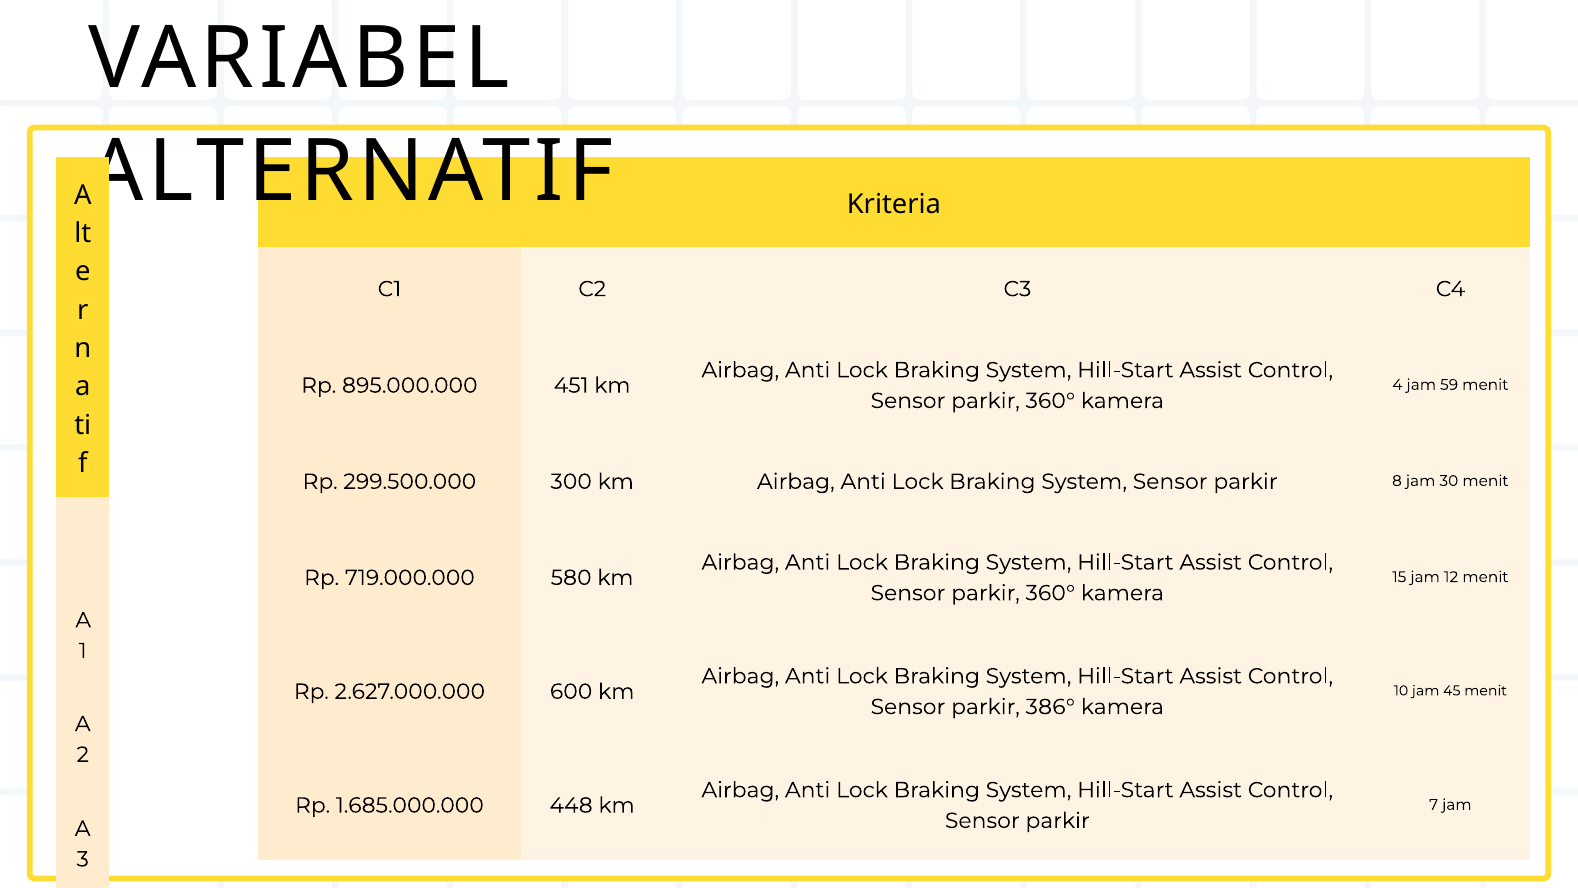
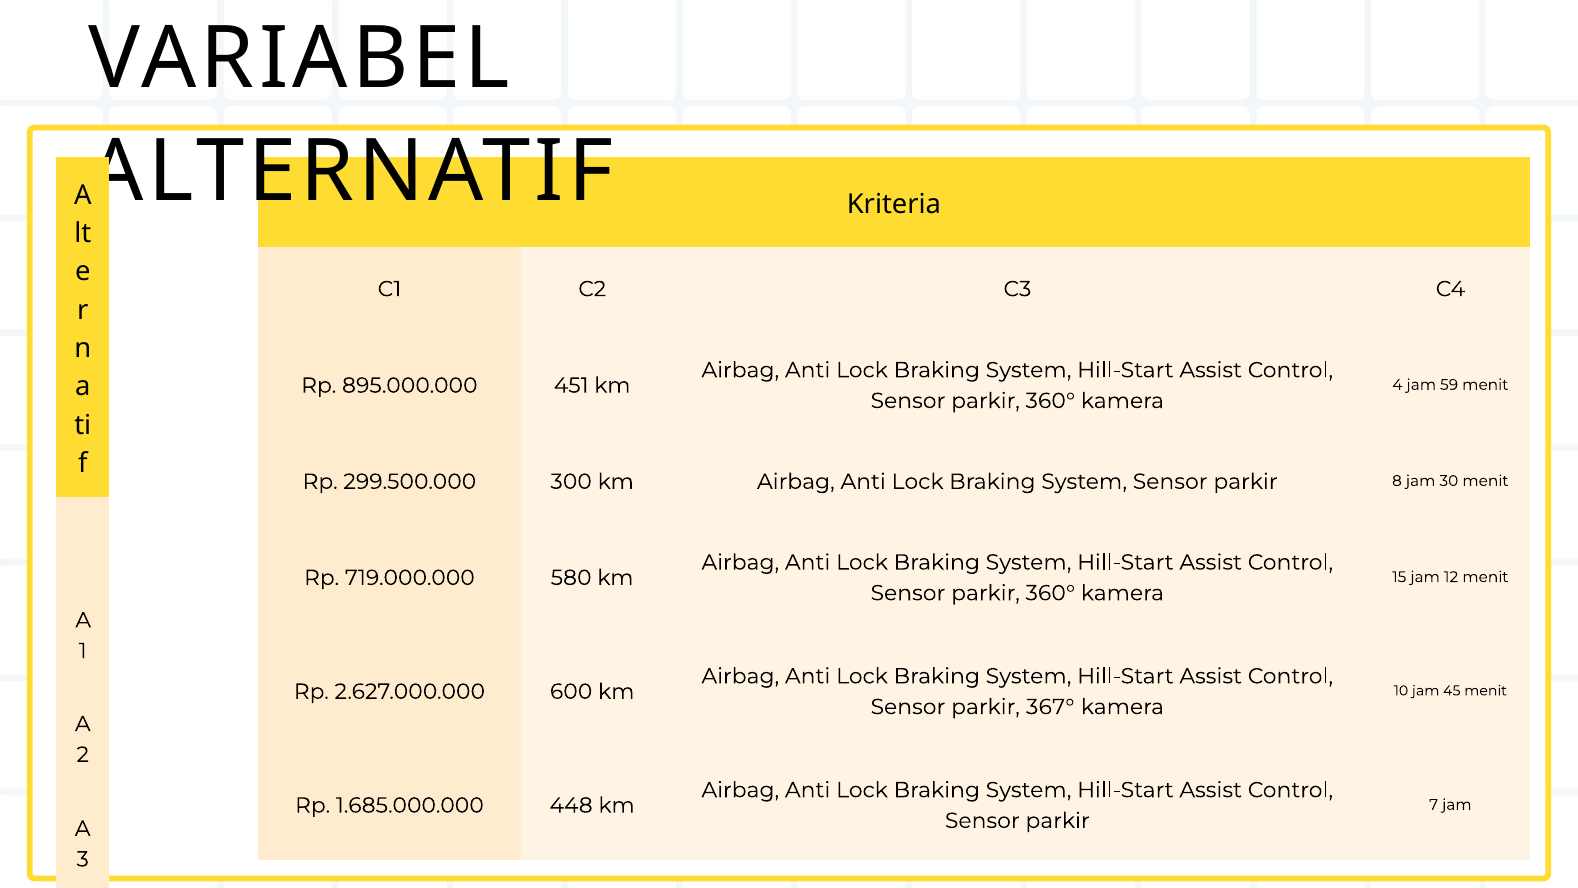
386°: 386° -> 367°
